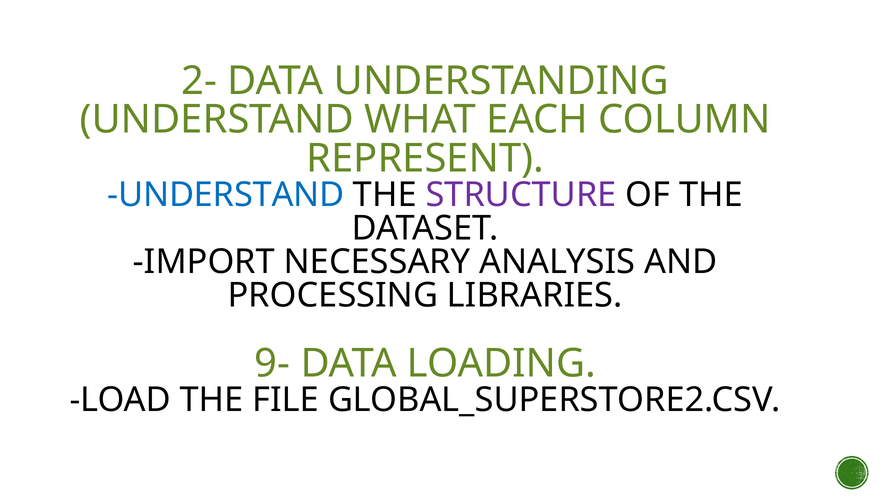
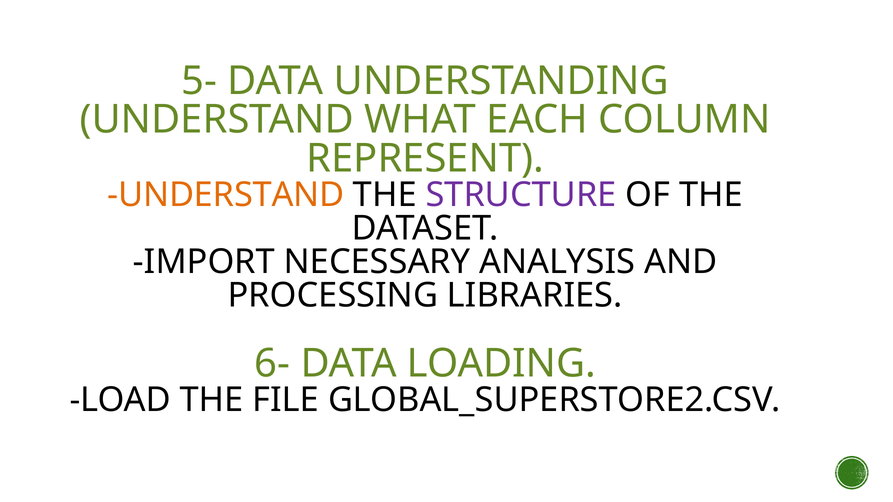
2-: 2- -> 5-
UNDERSTAND at (226, 195) colour: blue -> orange
9-: 9- -> 6-
